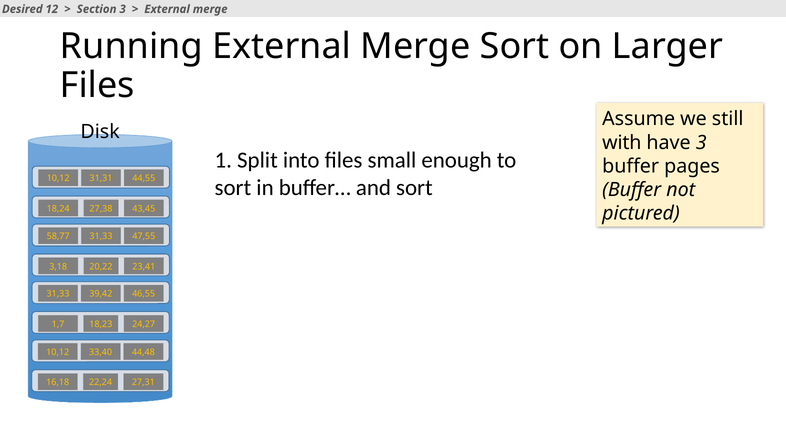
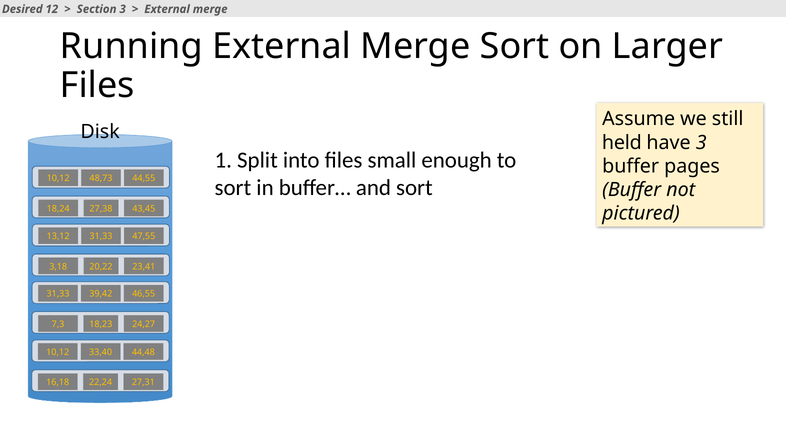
with: with -> held
31,31: 31,31 -> 48,73
58,77: 58,77 -> 13,12
1,7: 1,7 -> 7,3
